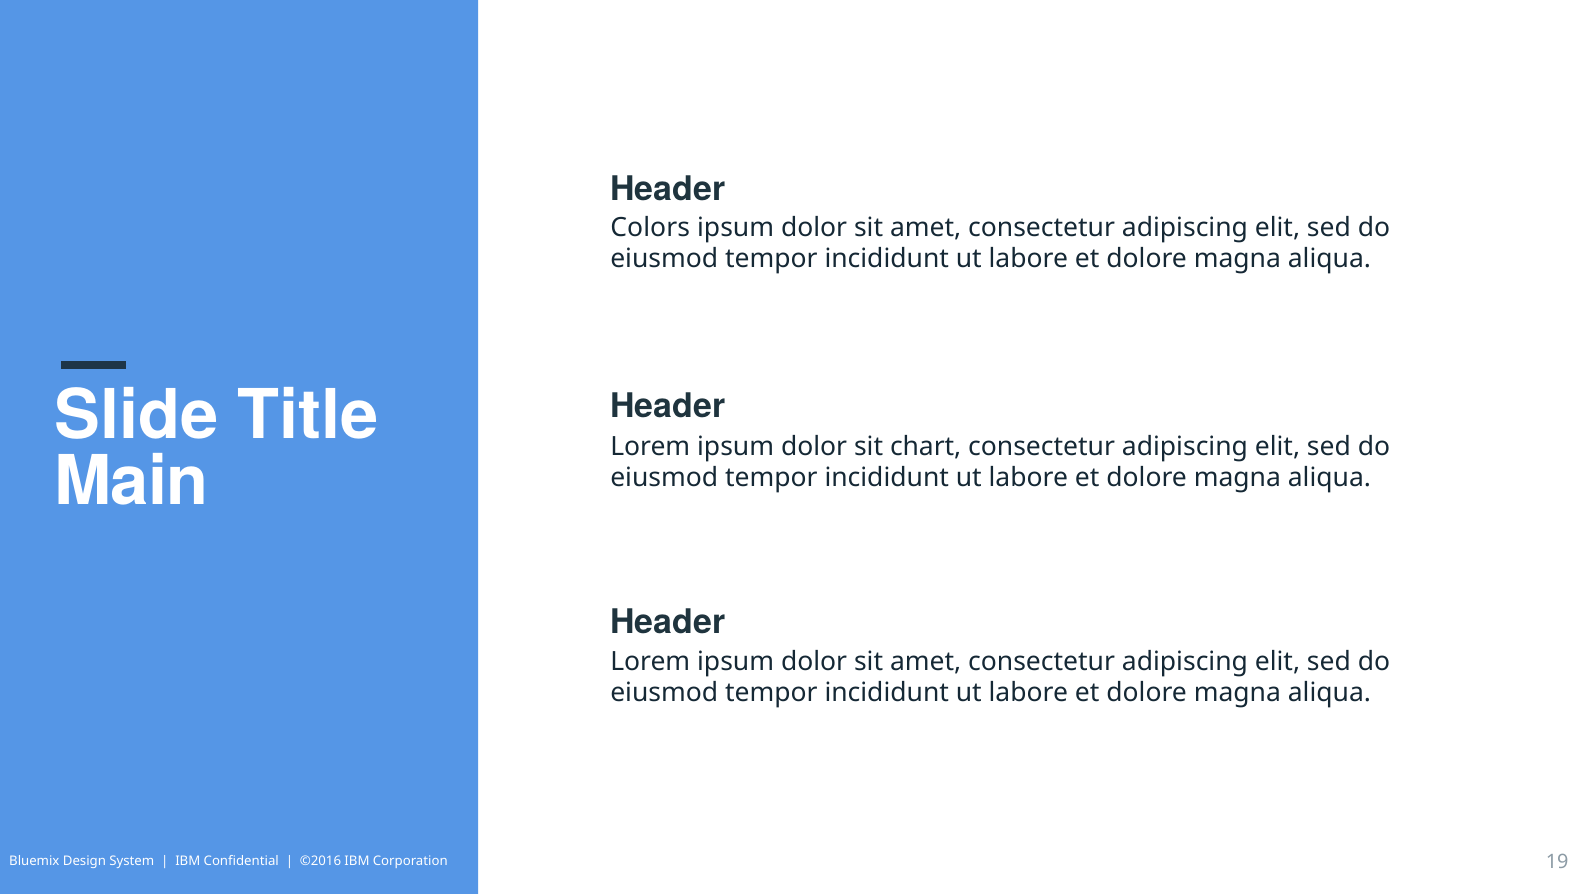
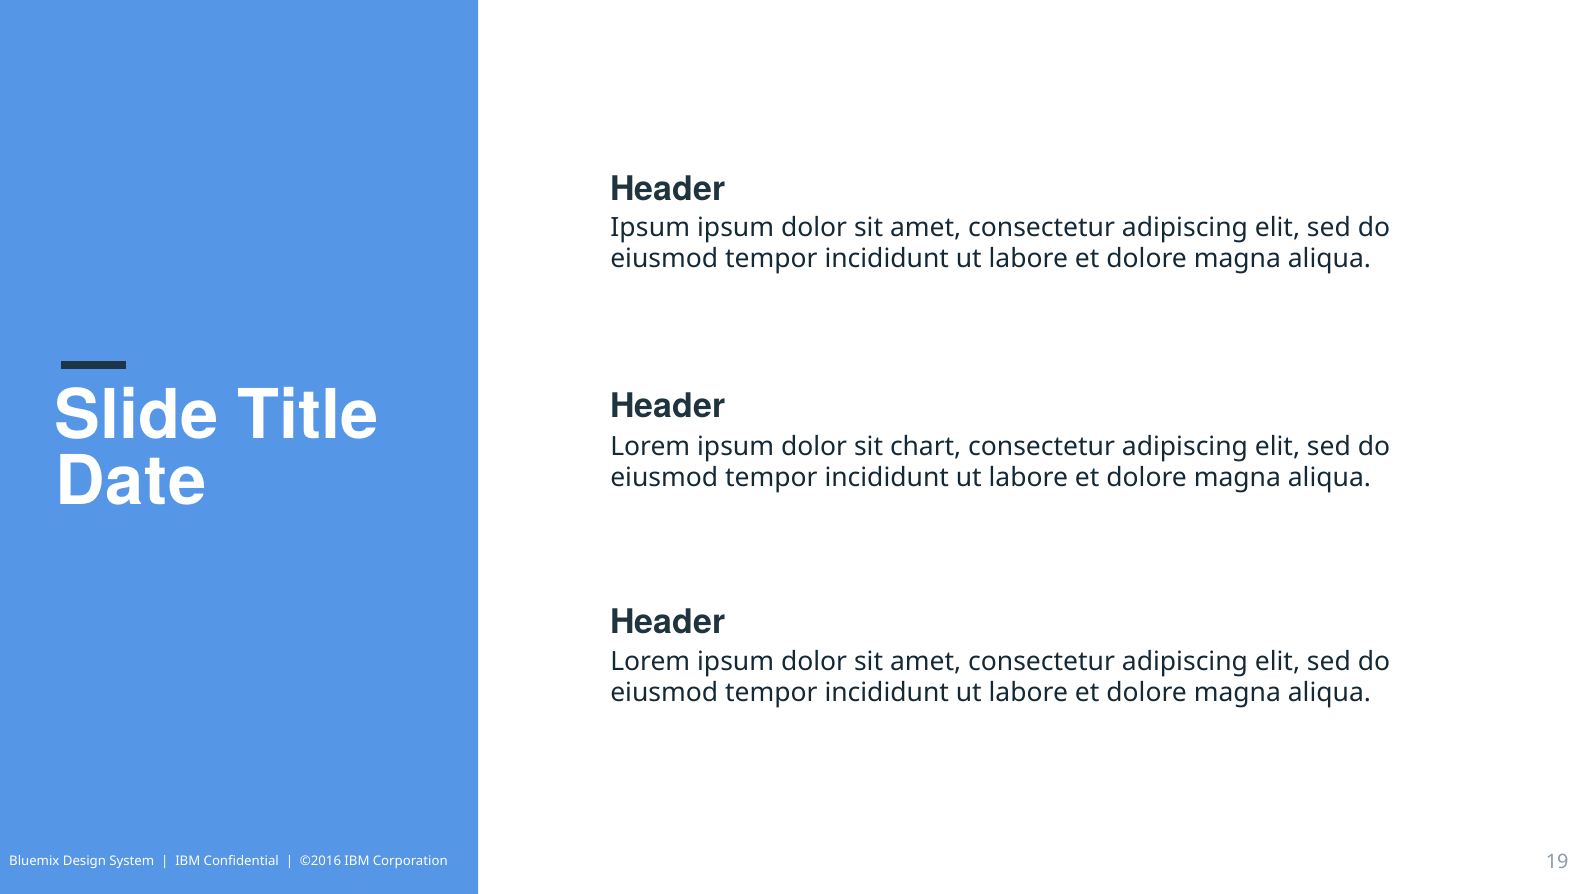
Colors at (650, 227): Colors -> Ipsum
Main: Main -> Date
